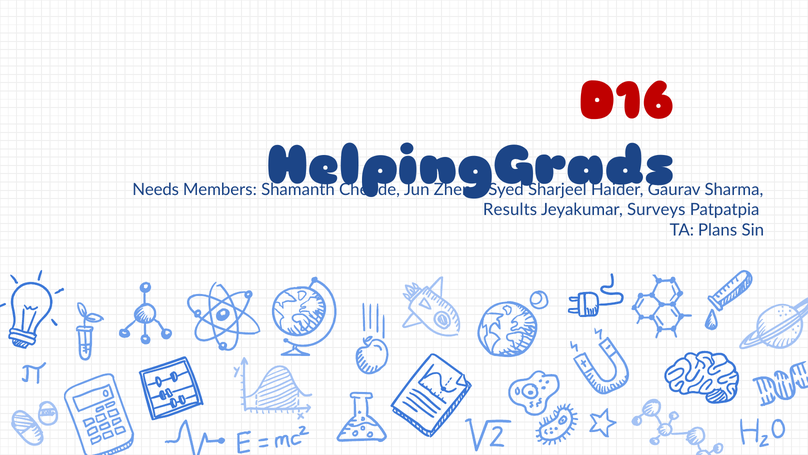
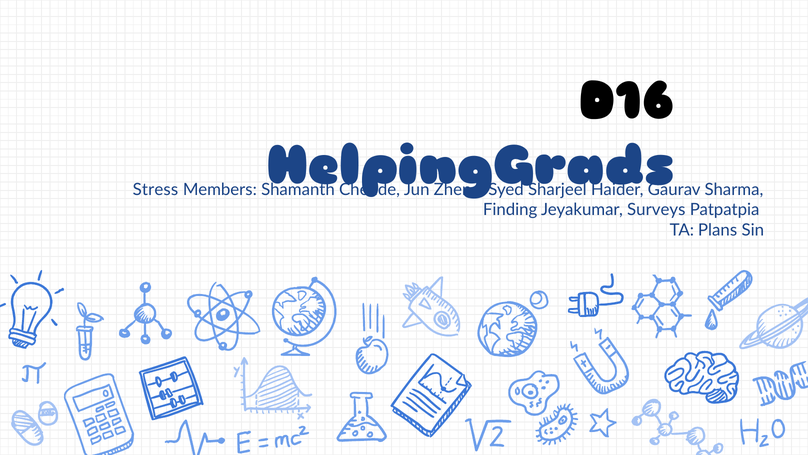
D16 colour: red -> black
Needs: Needs -> Stress
Results: Results -> Finding
